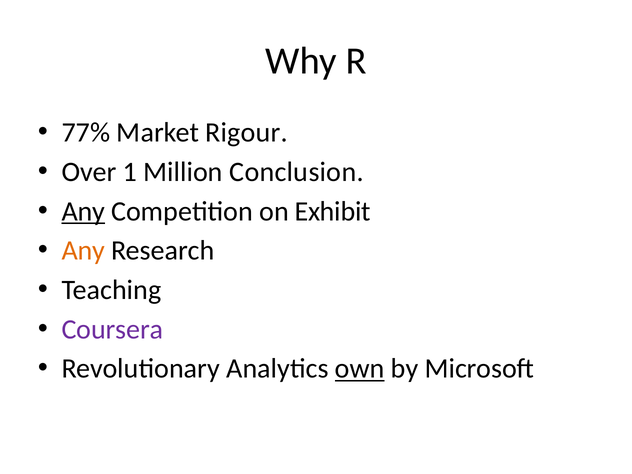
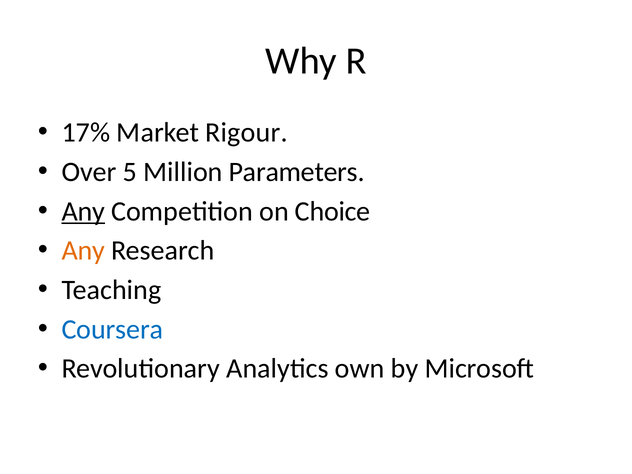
77%: 77% -> 17%
1: 1 -> 5
Conclusion: Conclusion -> Parameters
Exhibit: Exhibit -> Choice
Coursera colour: purple -> blue
own underline: present -> none
